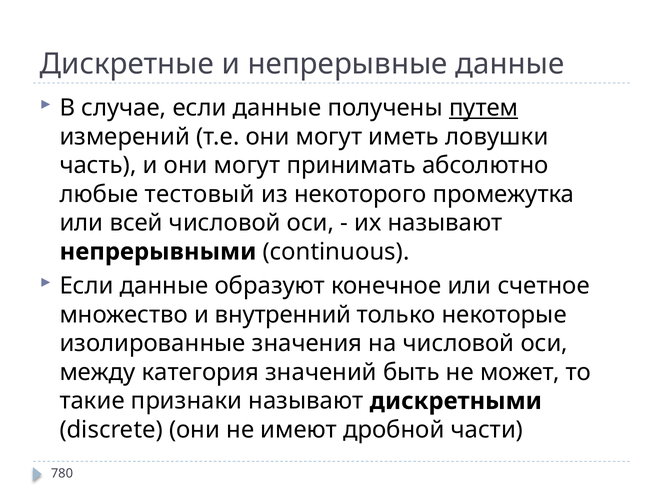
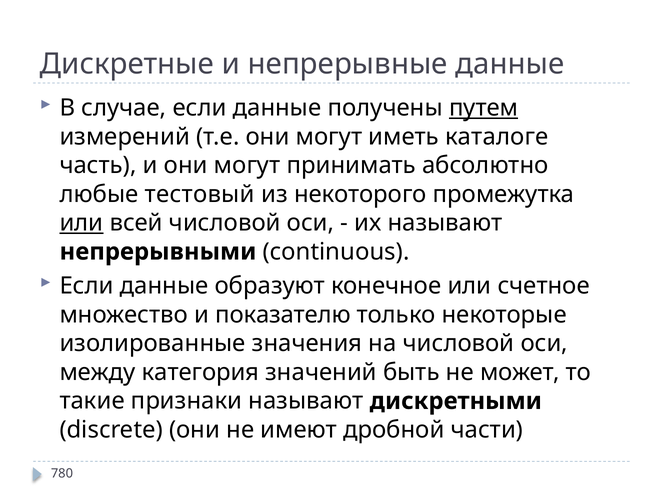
ловушки: ловушки -> каталоге
или at (81, 223) underline: none -> present
внутренний: внутренний -> показателю
